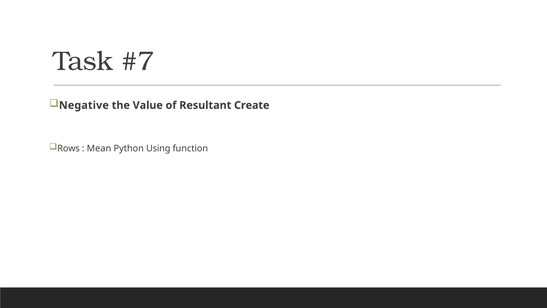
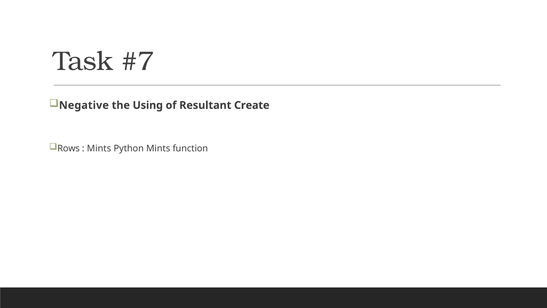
Value: Value -> Using
Mean at (99, 148): Mean -> Mints
Python Using: Using -> Mints
